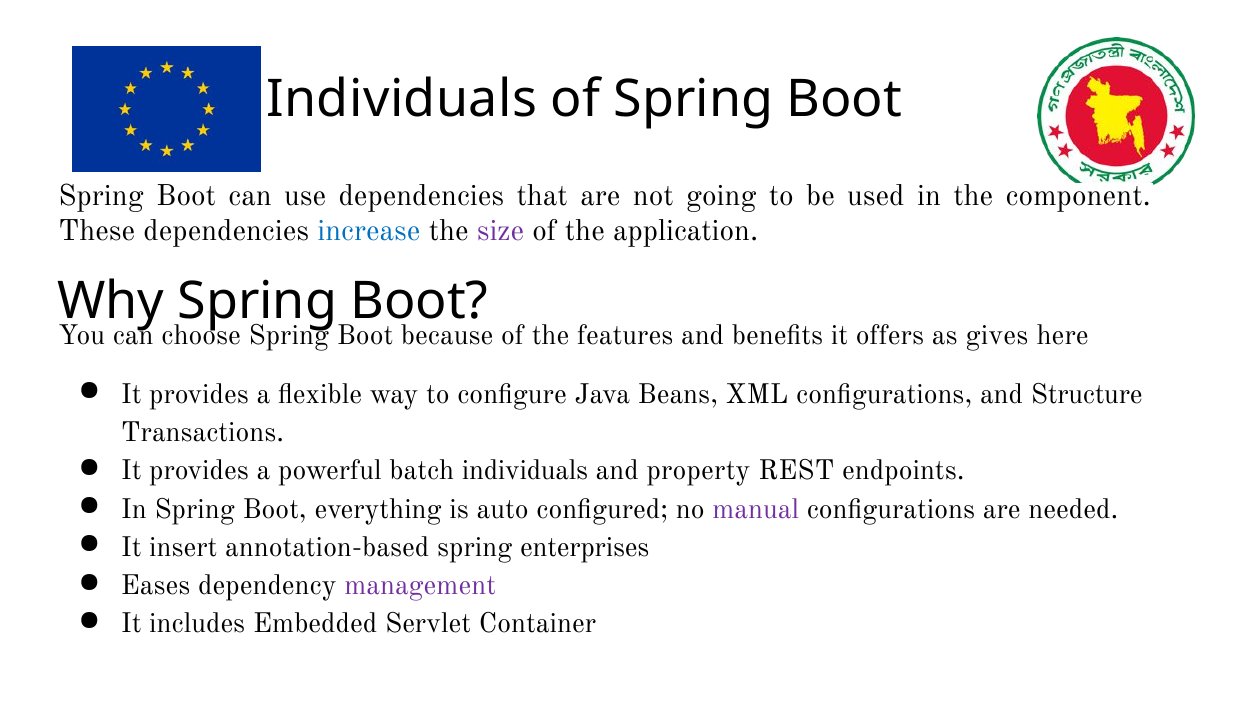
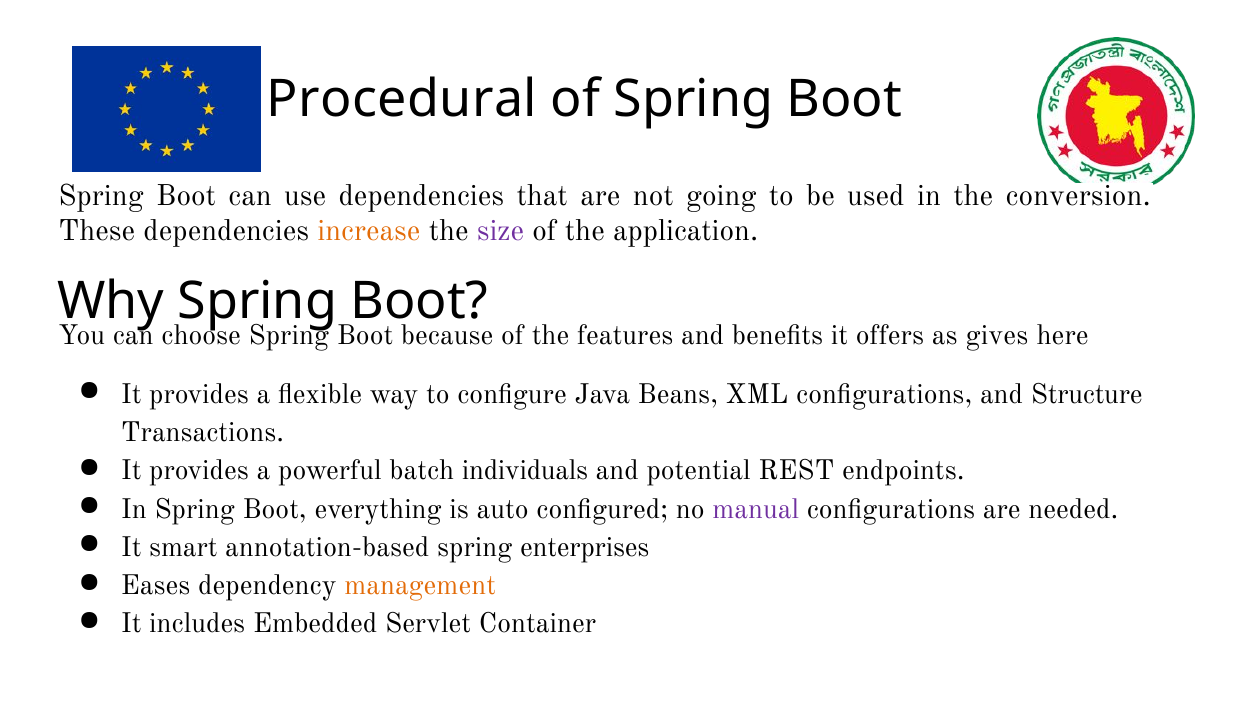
Individuals at (402, 99): Individuals -> Procedural
component: component -> conversion
increase colour: blue -> orange
property: property -> potential
insert: insert -> smart
management colour: purple -> orange
